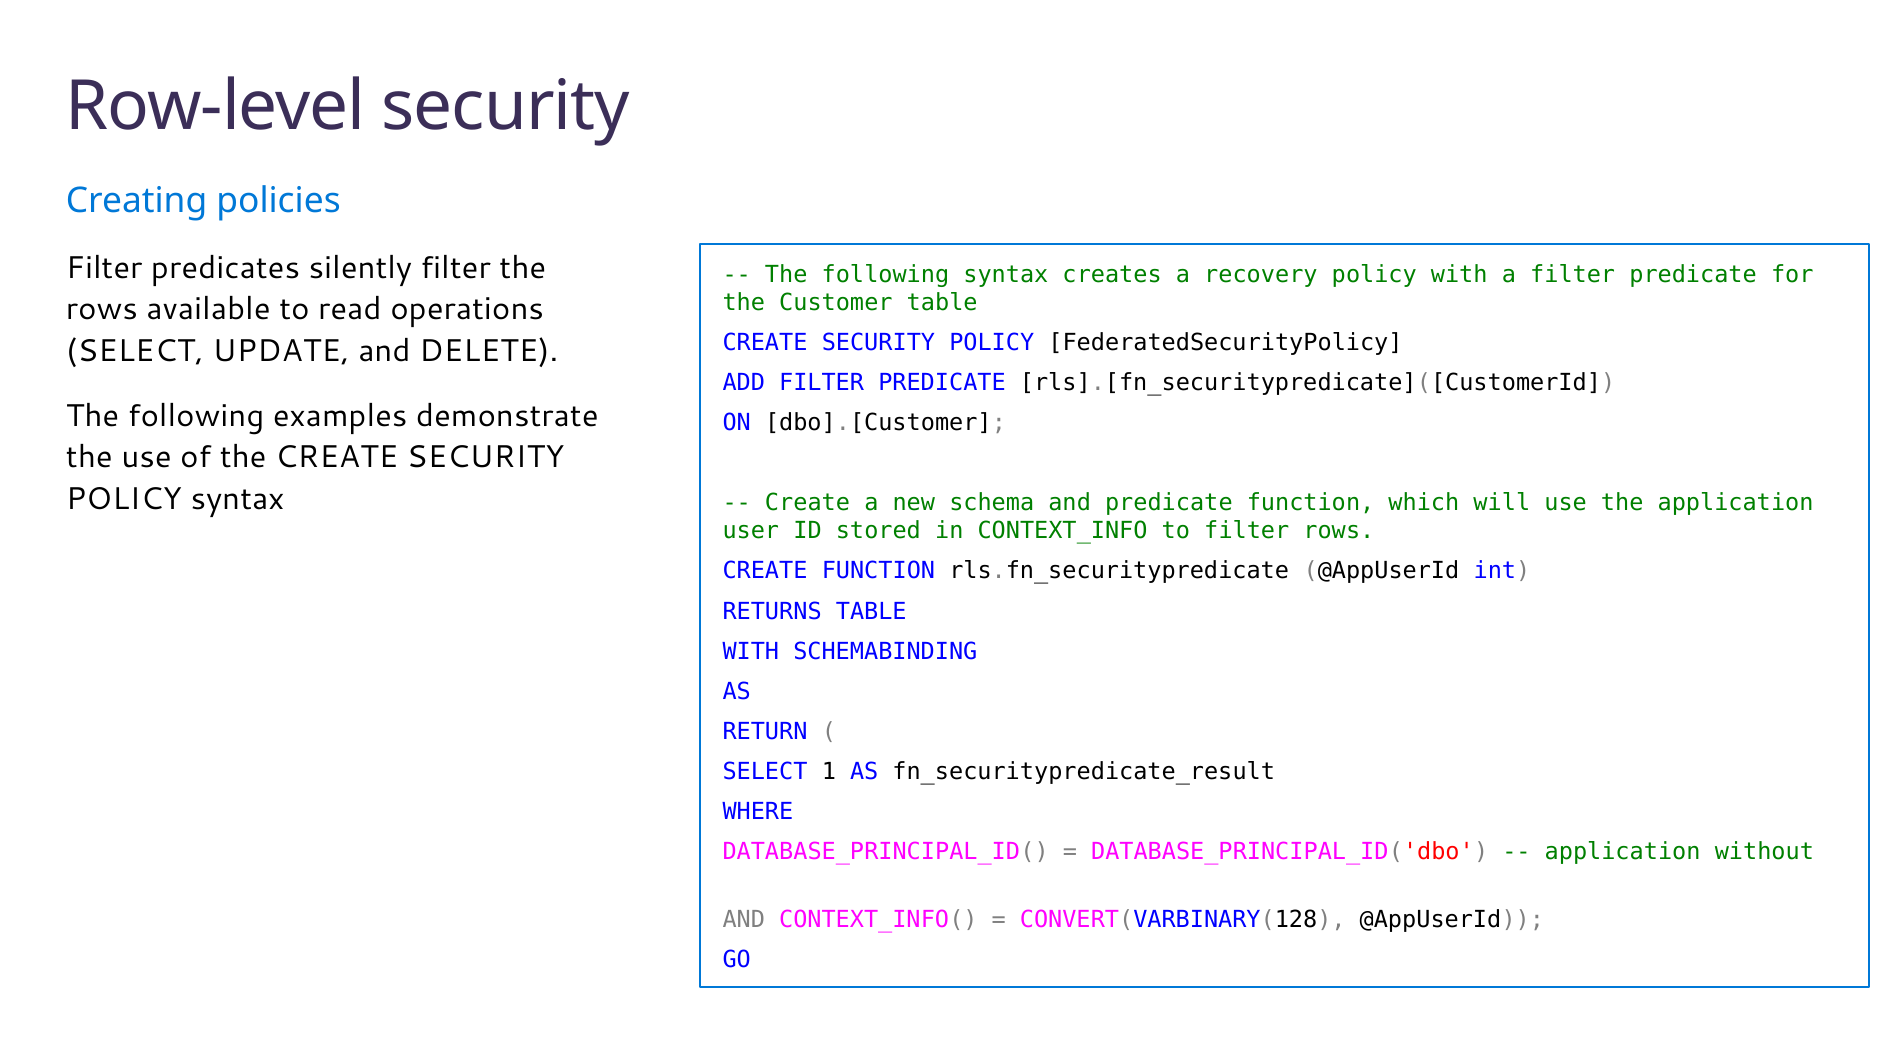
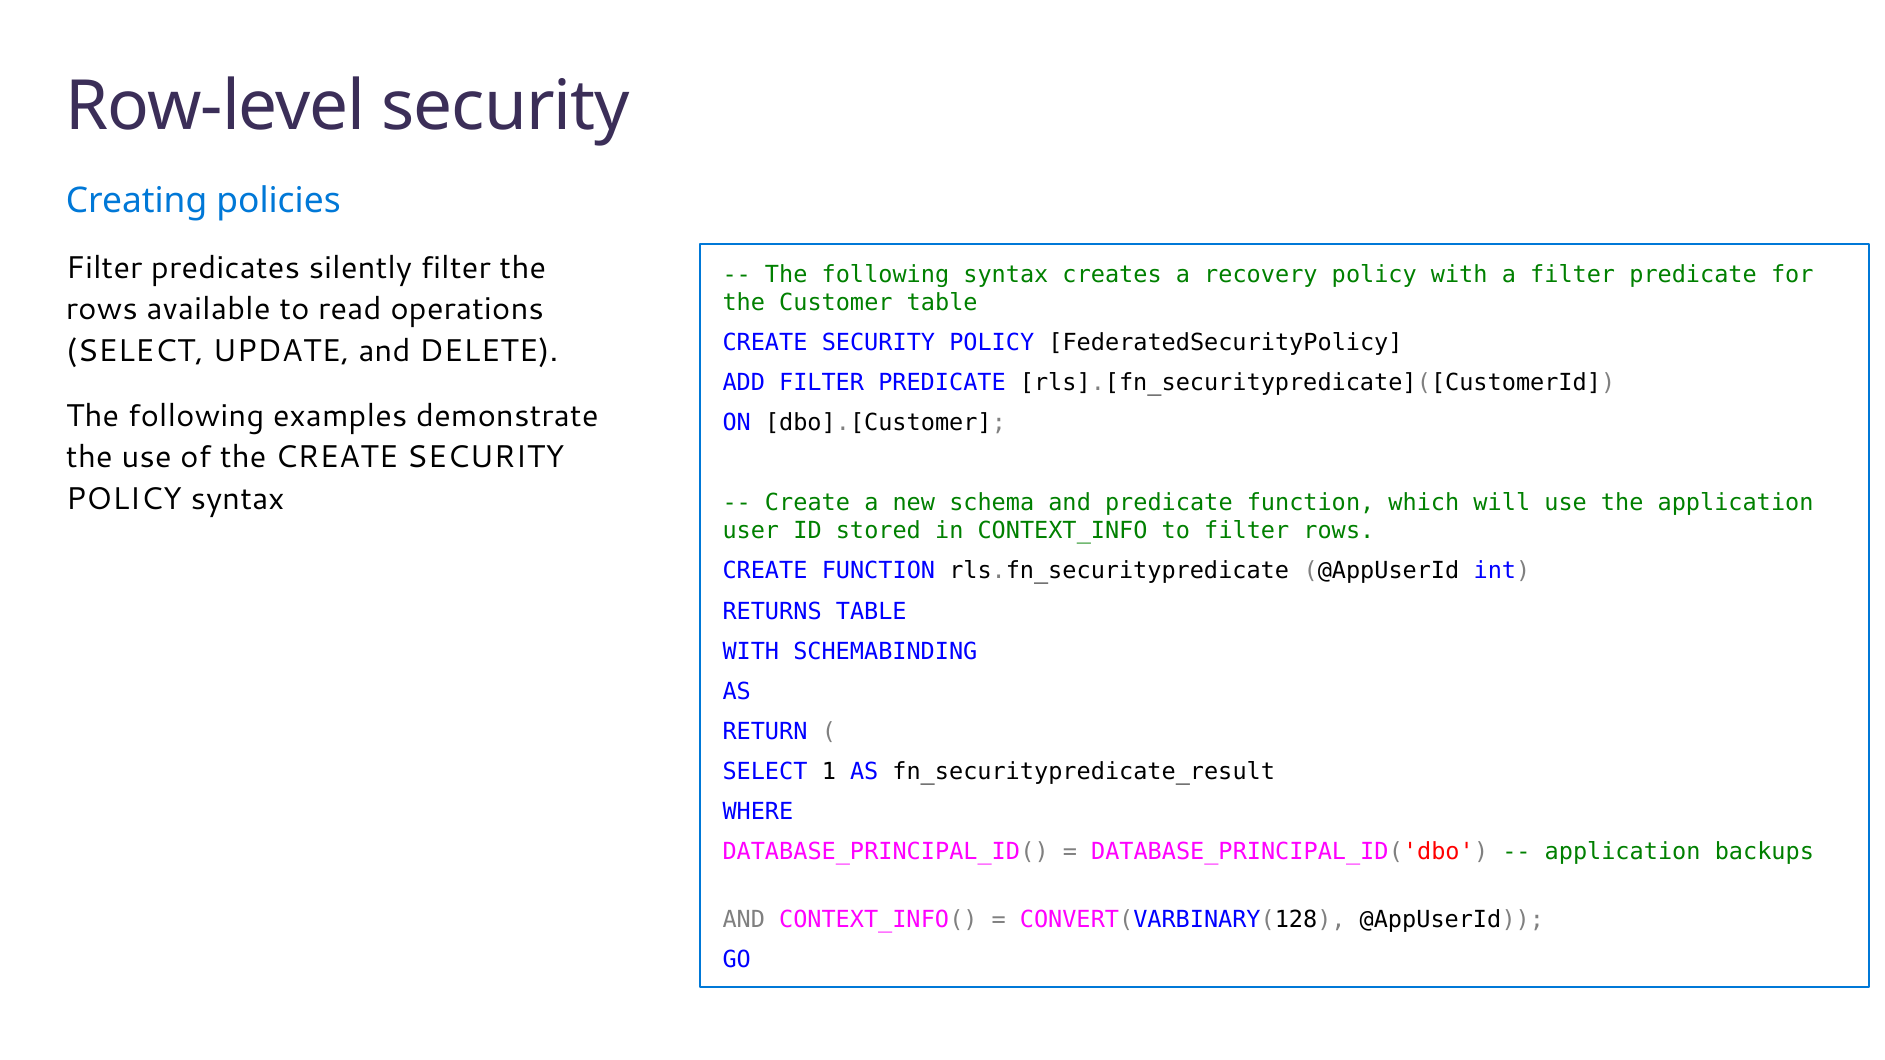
without: without -> backups
